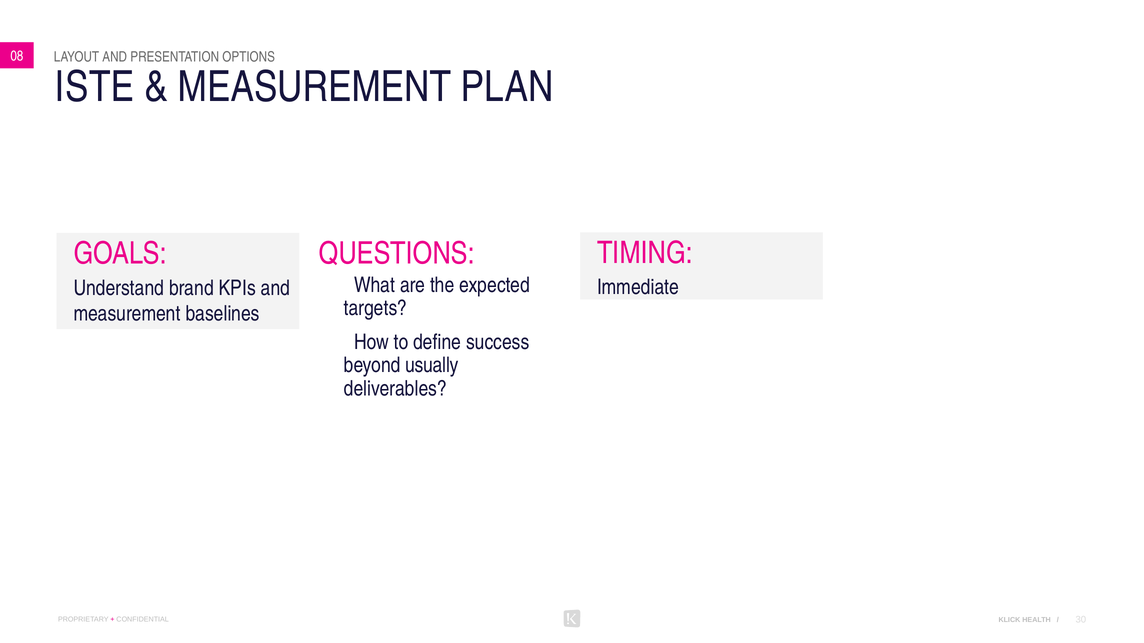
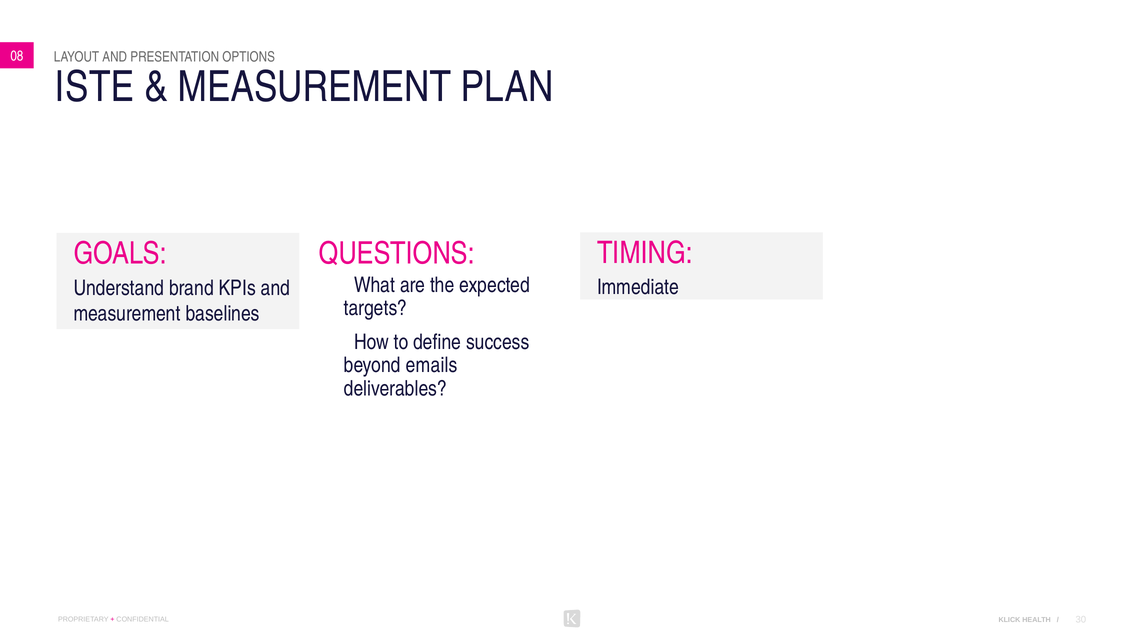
usually: usually -> emails
